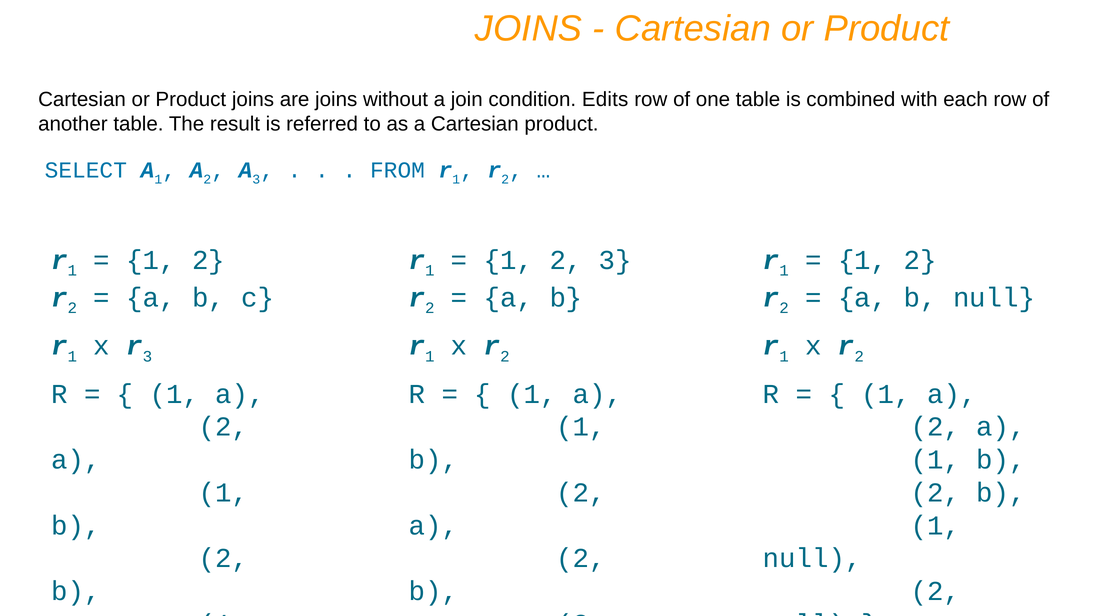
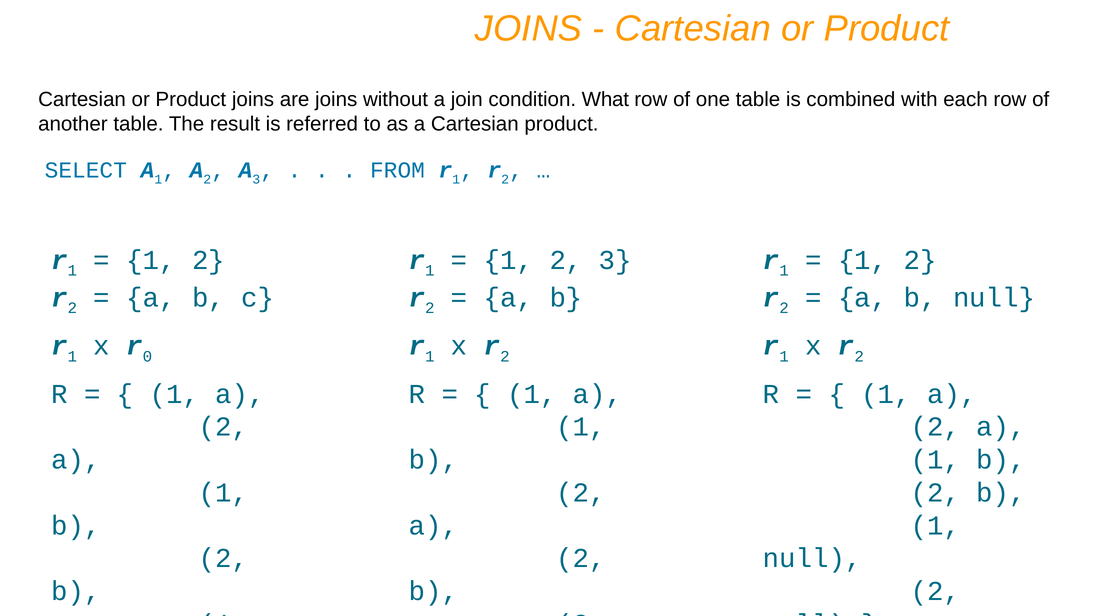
Edits: Edits -> What
r 3: 3 -> 0
